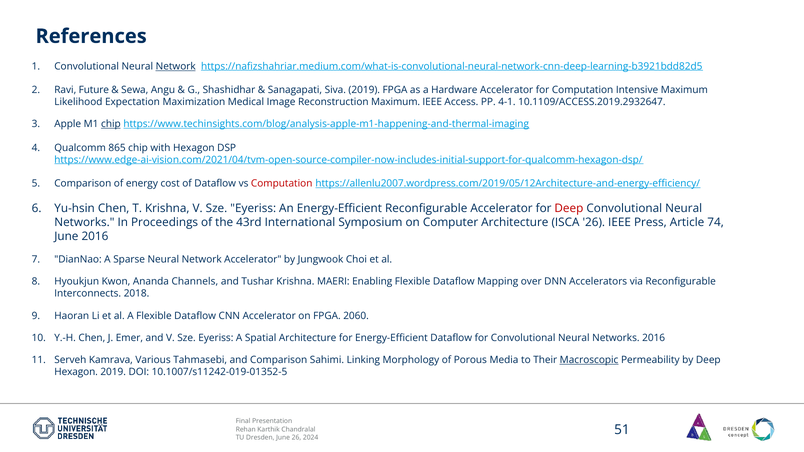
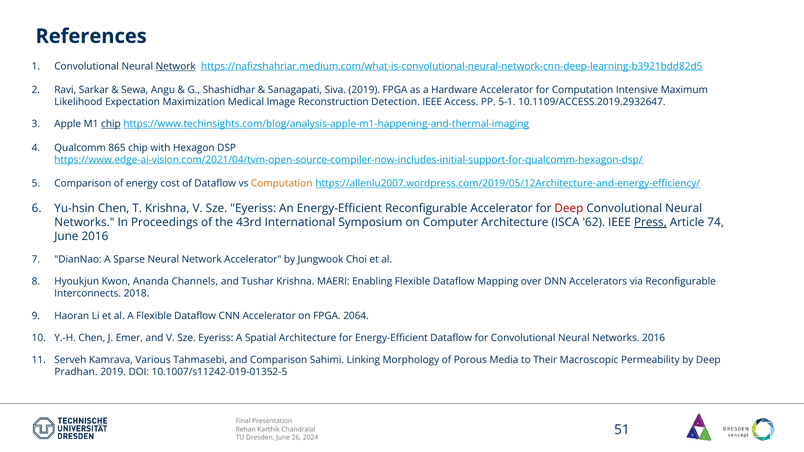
Future: Future -> Sarkar
Reconstruction Maximum: Maximum -> Detection
4-1: 4-1 -> 5-1
Computation at (282, 184) colour: red -> orange
ISCA 26: 26 -> 62
Press underline: none -> present
2060: 2060 -> 2064
Macroscopic underline: present -> none
Hexagon at (76, 372): Hexagon -> Pradhan
